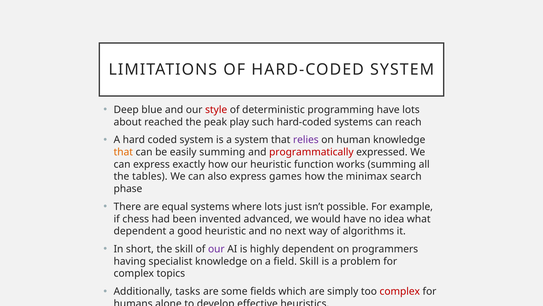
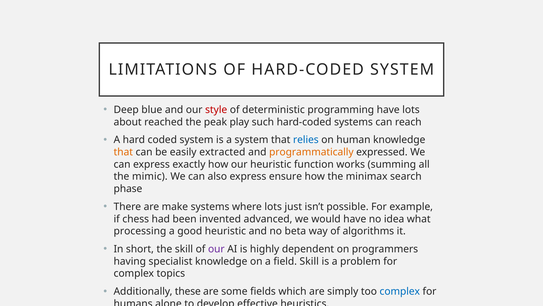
relies colour: purple -> blue
easily summing: summing -> extracted
programmatically colour: red -> orange
tables: tables -> mimic
games: games -> ensure
equal: equal -> make
dependent at (140, 231): dependent -> processing
next: next -> beta
tasks: tasks -> these
complex at (400, 291) colour: red -> blue
